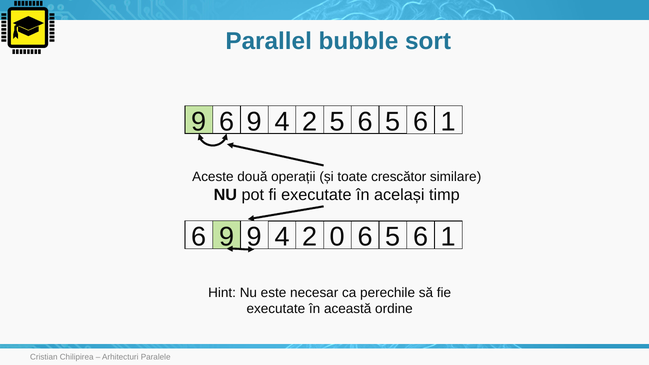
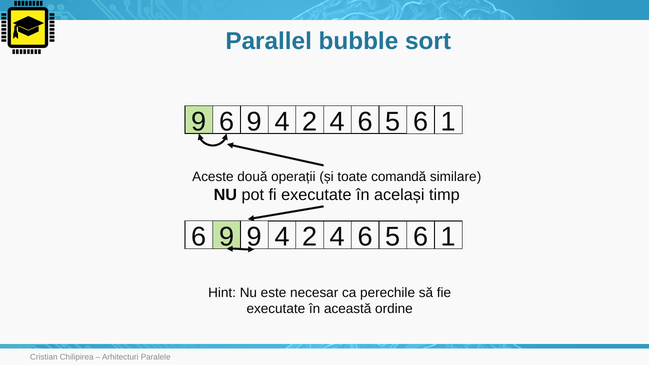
5 at (337, 122): 5 -> 4
crescător: crescător -> comandă
0 at (337, 237): 0 -> 4
